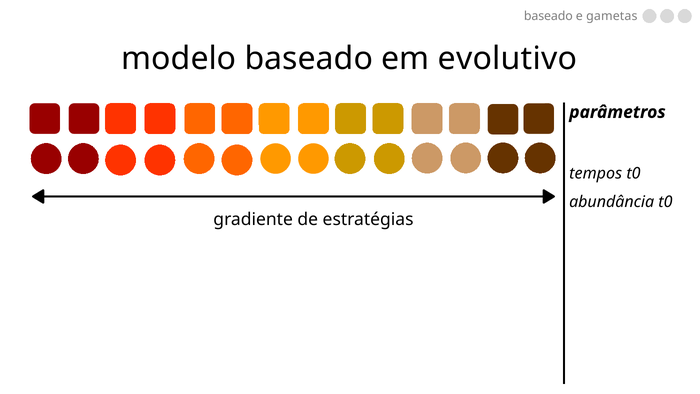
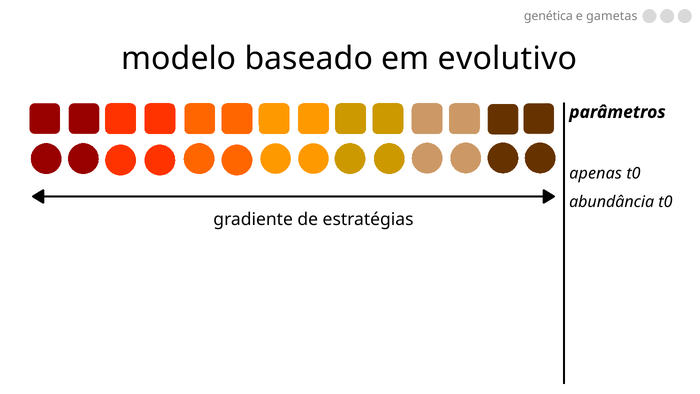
baseado at (548, 16): baseado -> genética
tempos: tempos -> apenas
